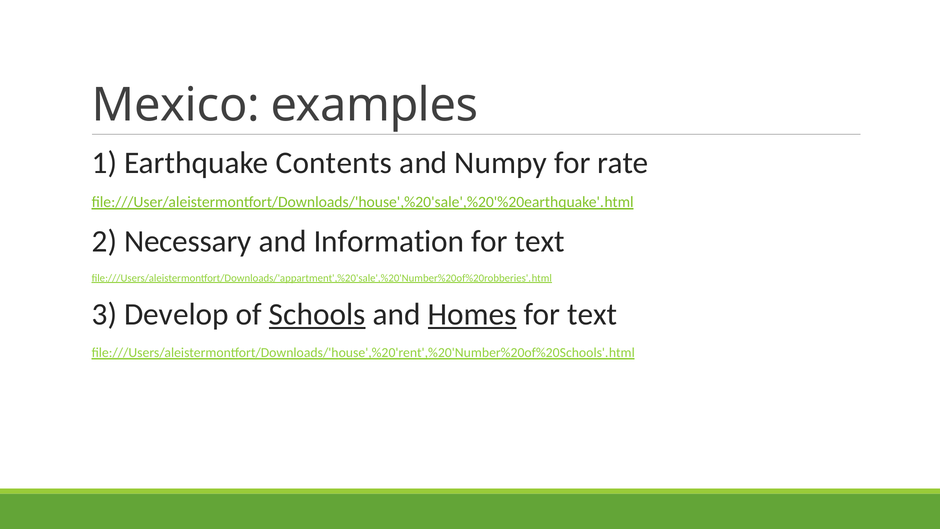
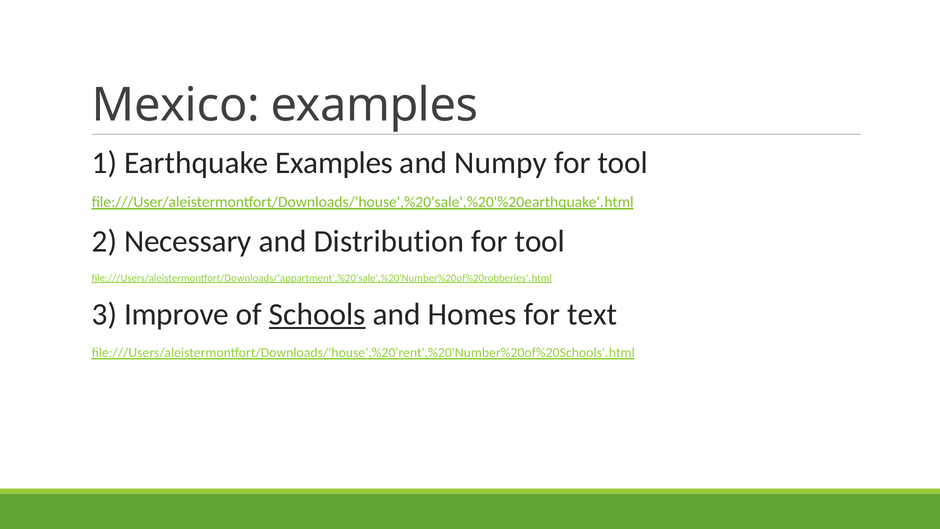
Earthquake Contents: Contents -> Examples
rate at (623, 163): rate -> tool
Information: Information -> Distribution
text at (540, 241): text -> tool
Develop: Develop -> Improve
Homes underline: present -> none
